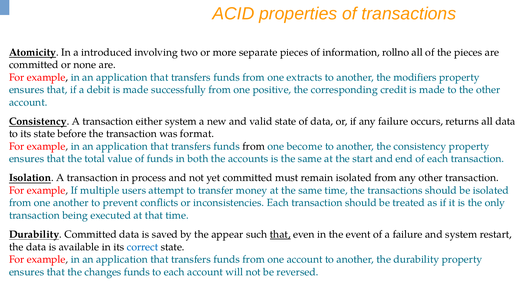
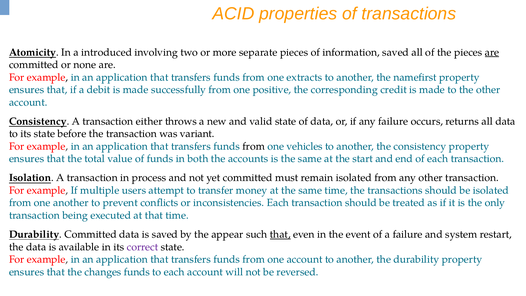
information rollno: rollno -> saved
are at (492, 52) underline: none -> present
modifiers: modifiers -> namefirst
either system: system -> throws
format: format -> variant
become: become -> vehicles
correct colour: blue -> purple
